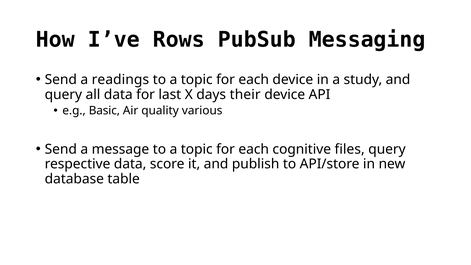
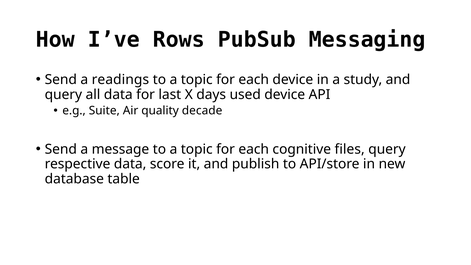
their: their -> used
Basic: Basic -> Suite
various: various -> decade
